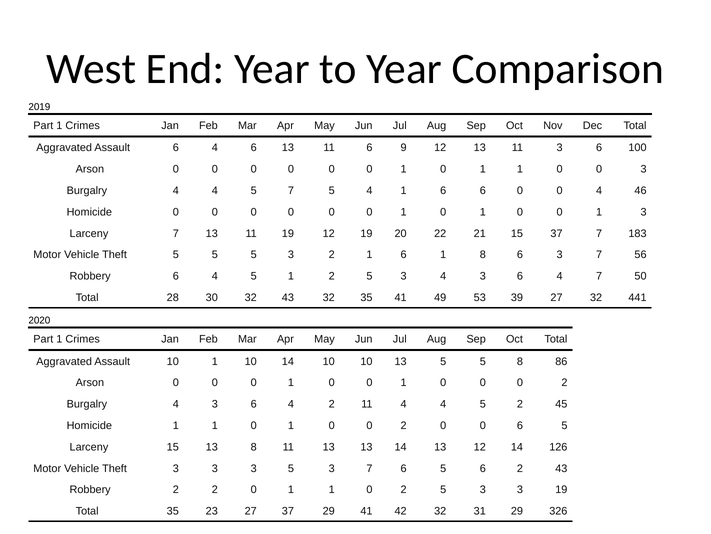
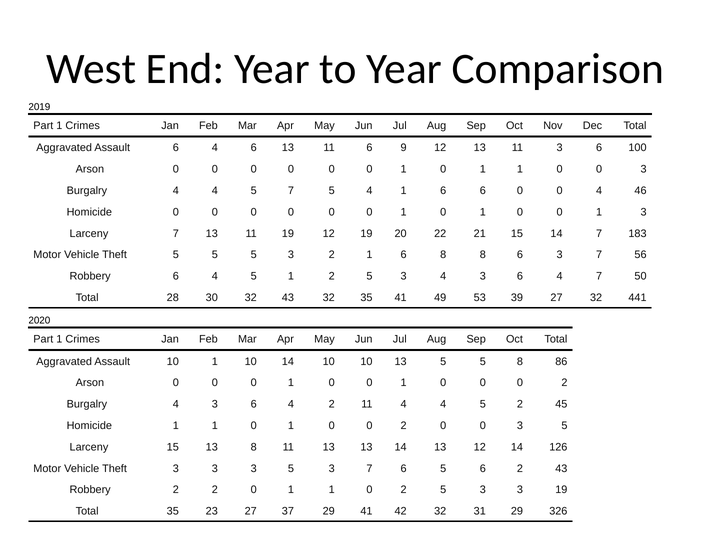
15 37: 37 -> 14
6 1: 1 -> 8
2 0 0 6: 6 -> 3
